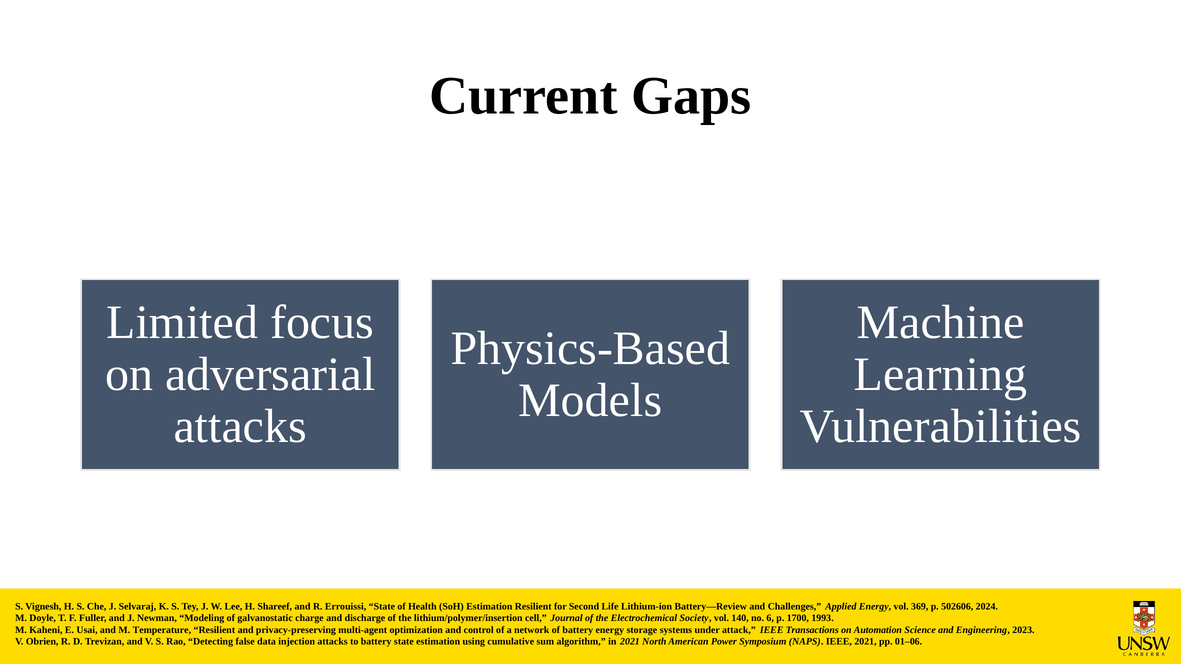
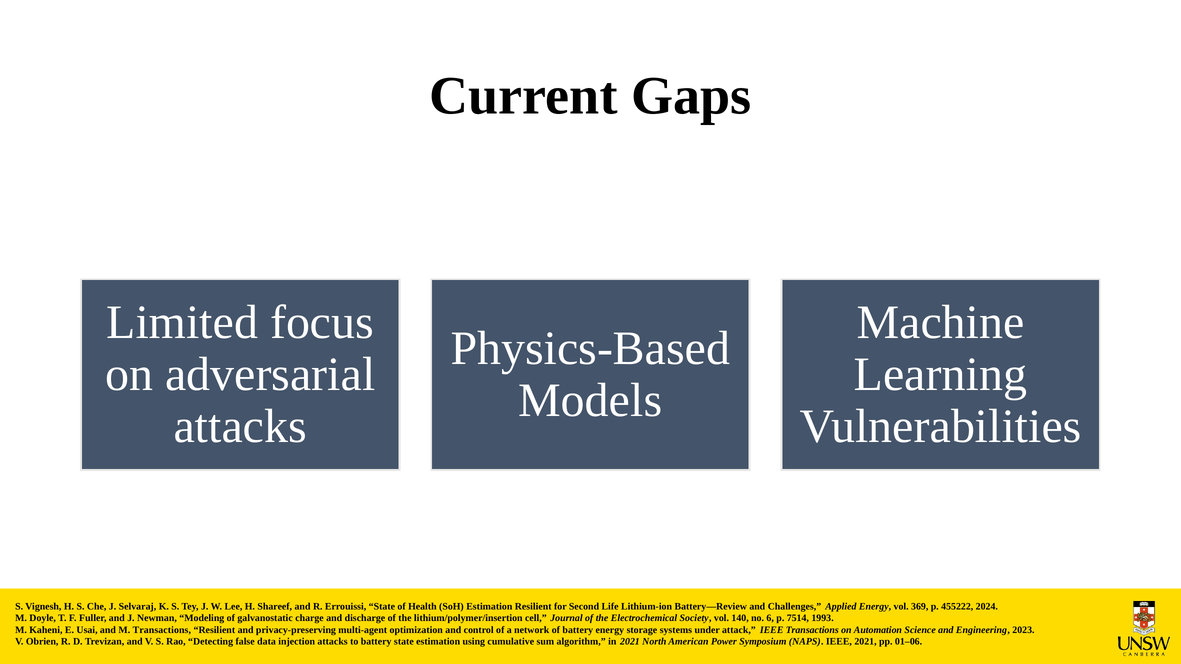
502606: 502606 -> 455222
1700: 1700 -> 7514
M Temperature: Temperature -> Transactions
